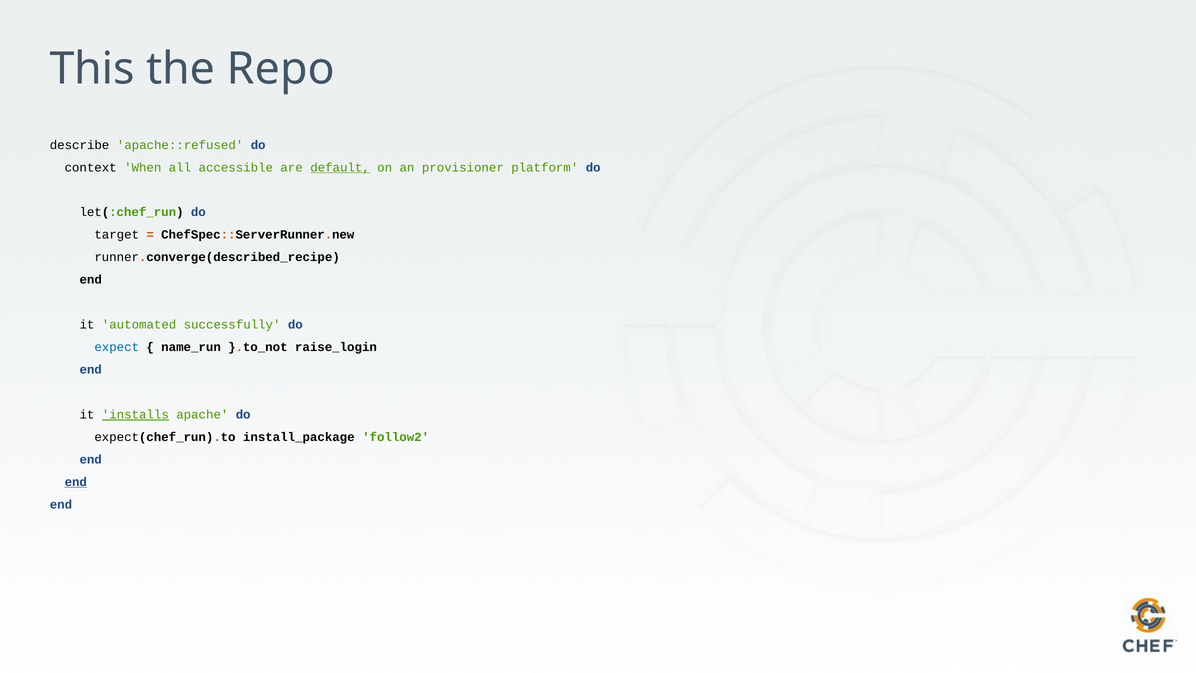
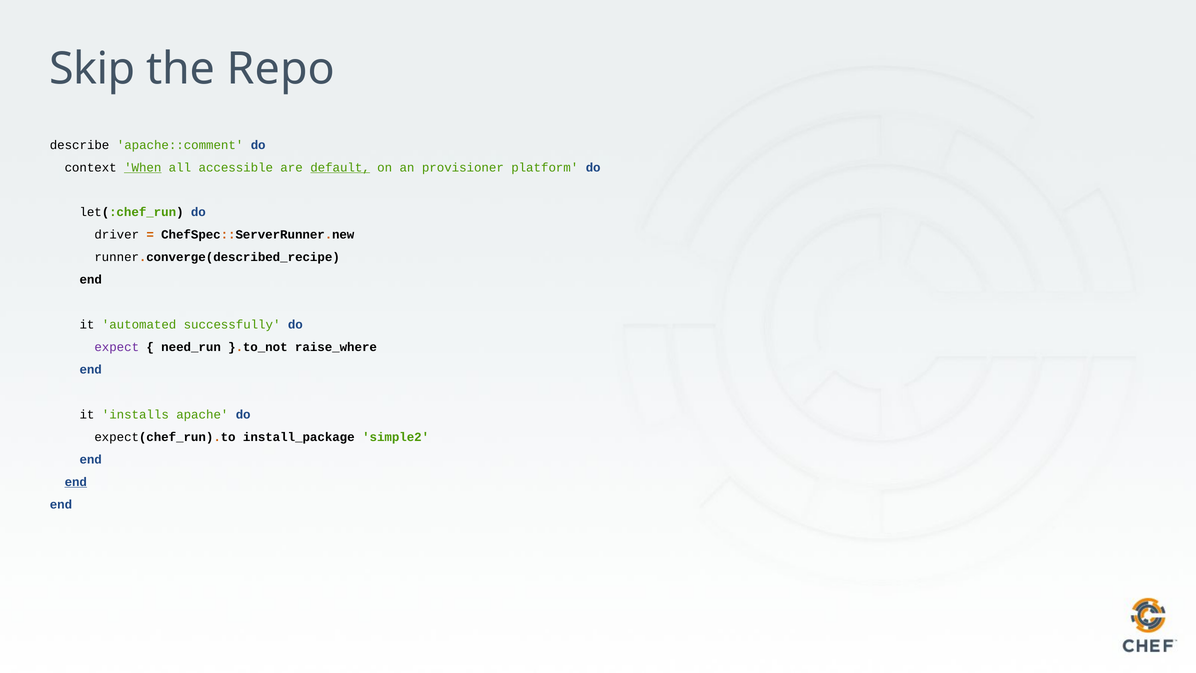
This: This -> Skip
apache::refused: apache::refused -> apache::comment
When underline: none -> present
target: target -> driver
expect colour: blue -> purple
name_run: name_run -> need_run
raise_login: raise_login -> raise_where
installs underline: present -> none
follow2: follow2 -> simple2
